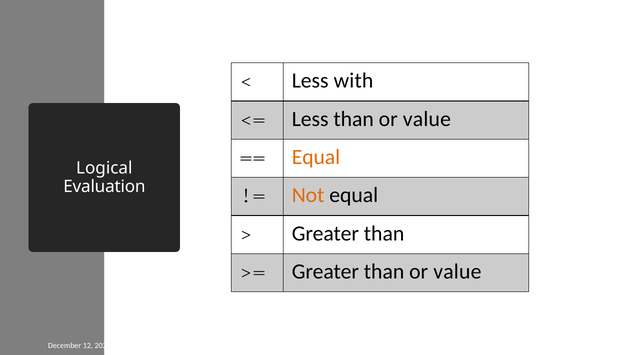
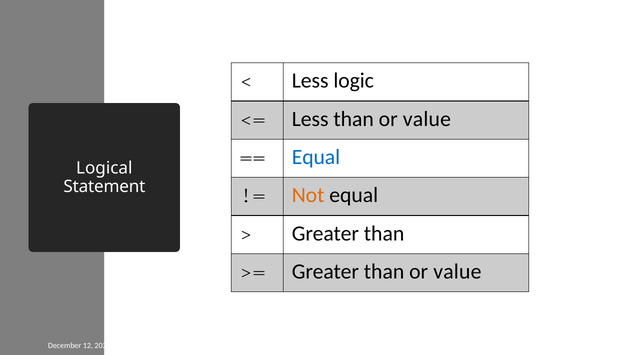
with: with -> logic
Equal at (316, 157) colour: orange -> blue
Evaluation: Evaluation -> Statement
